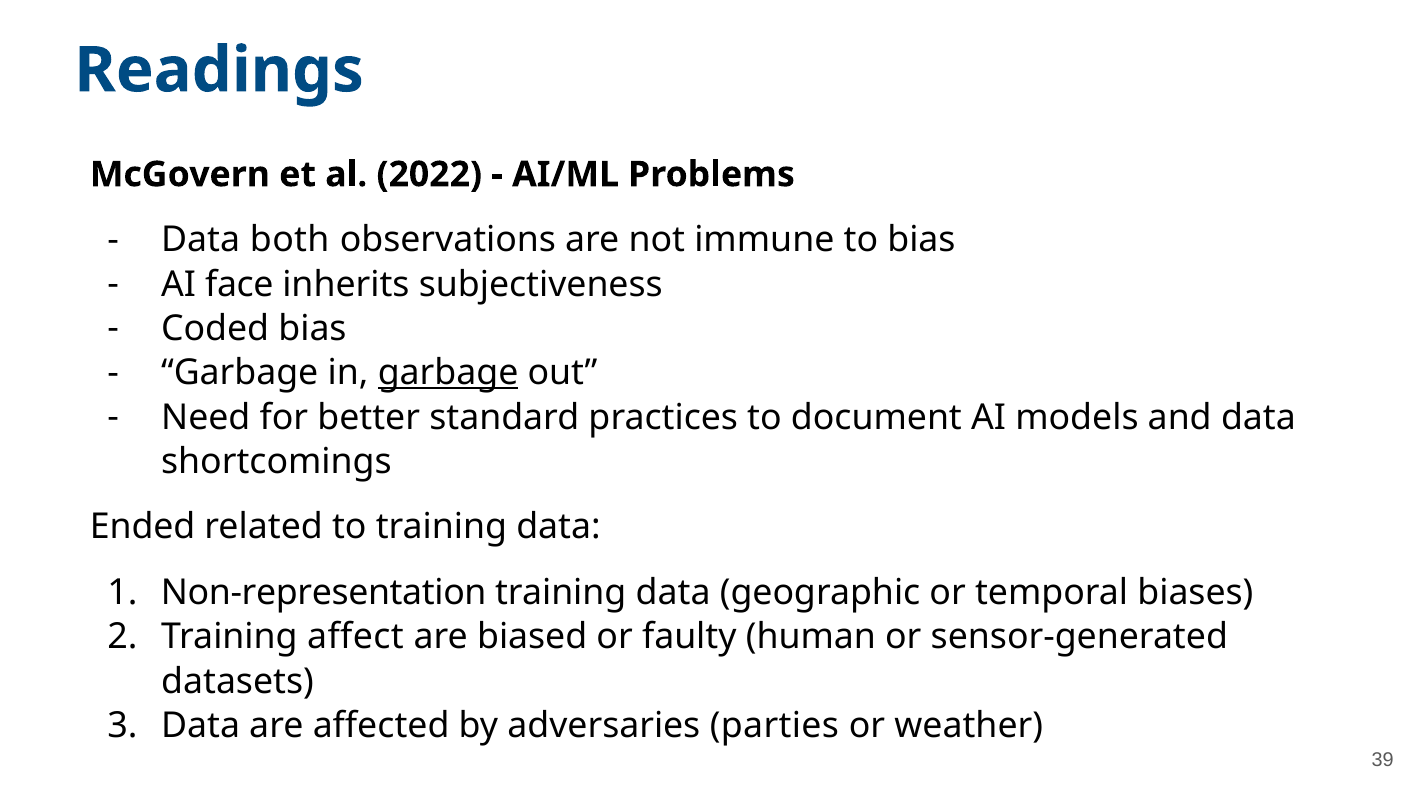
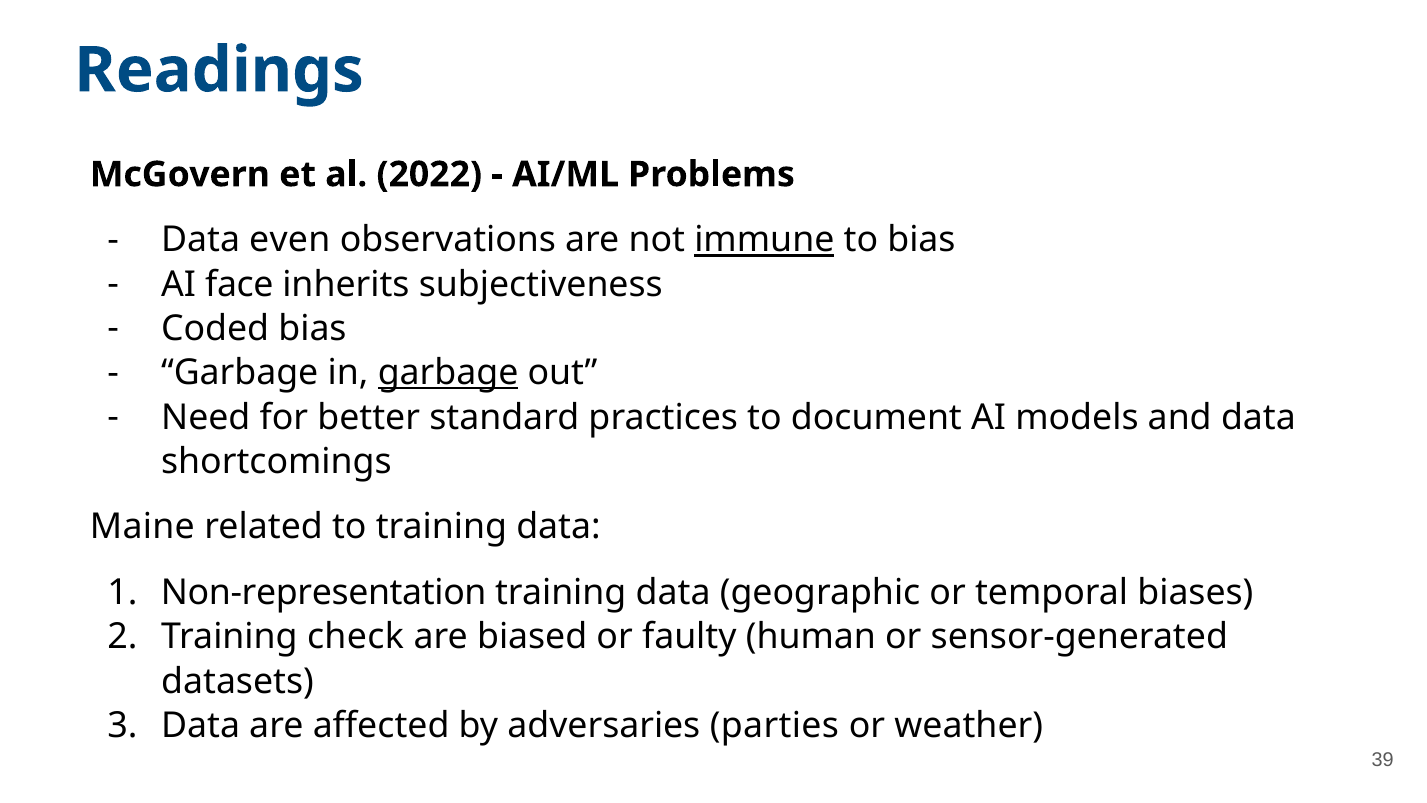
both: both -> even
immune underline: none -> present
Ended: Ended -> Maine
affect: affect -> check
